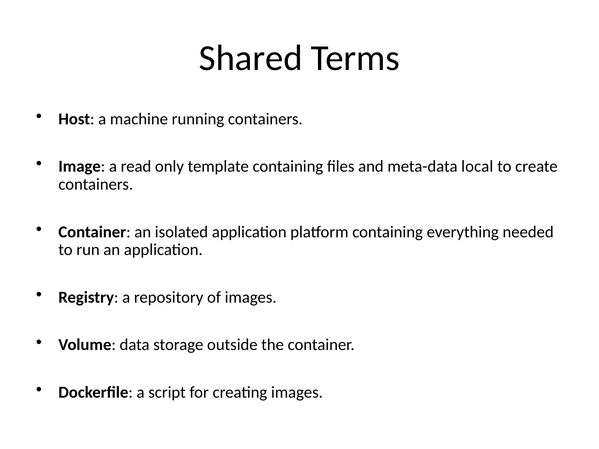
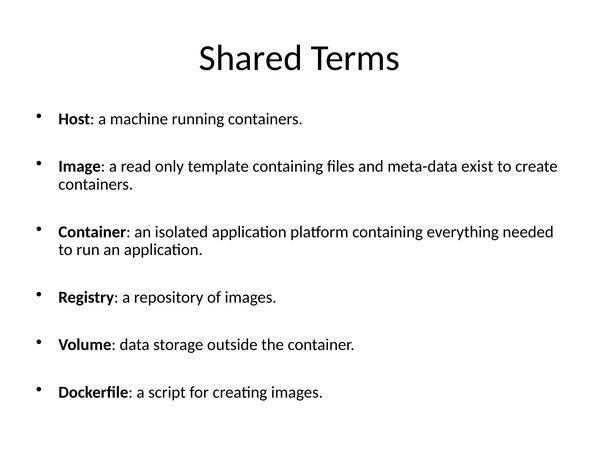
local: local -> exist
